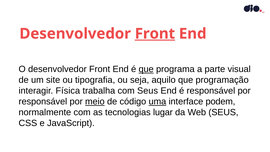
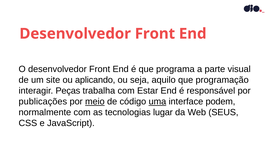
Front at (155, 34) underline: present -> none
que at (146, 69) underline: present -> none
tipografia: tipografia -> aplicando
Física: Física -> Peças
com Seus: Seus -> Estar
responsável at (43, 102): responsável -> publicações
